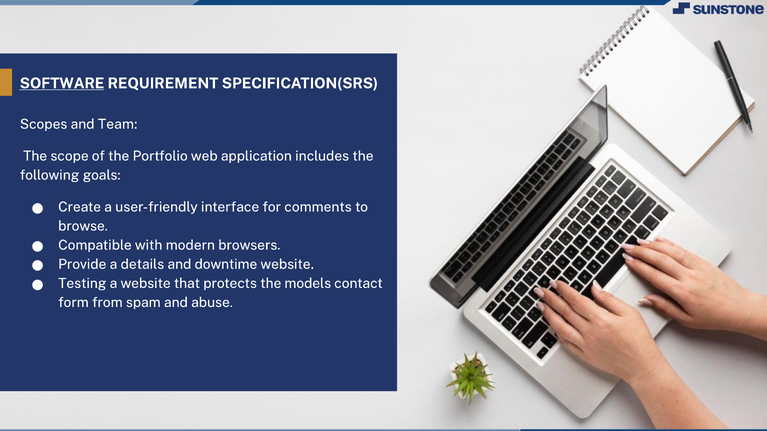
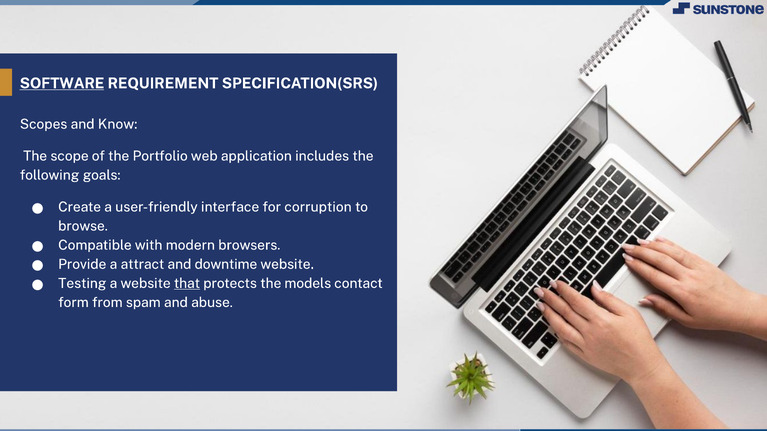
Team: Team -> Know
comments: comments -> corruption
details: details -> attract
that underline: none -> present
